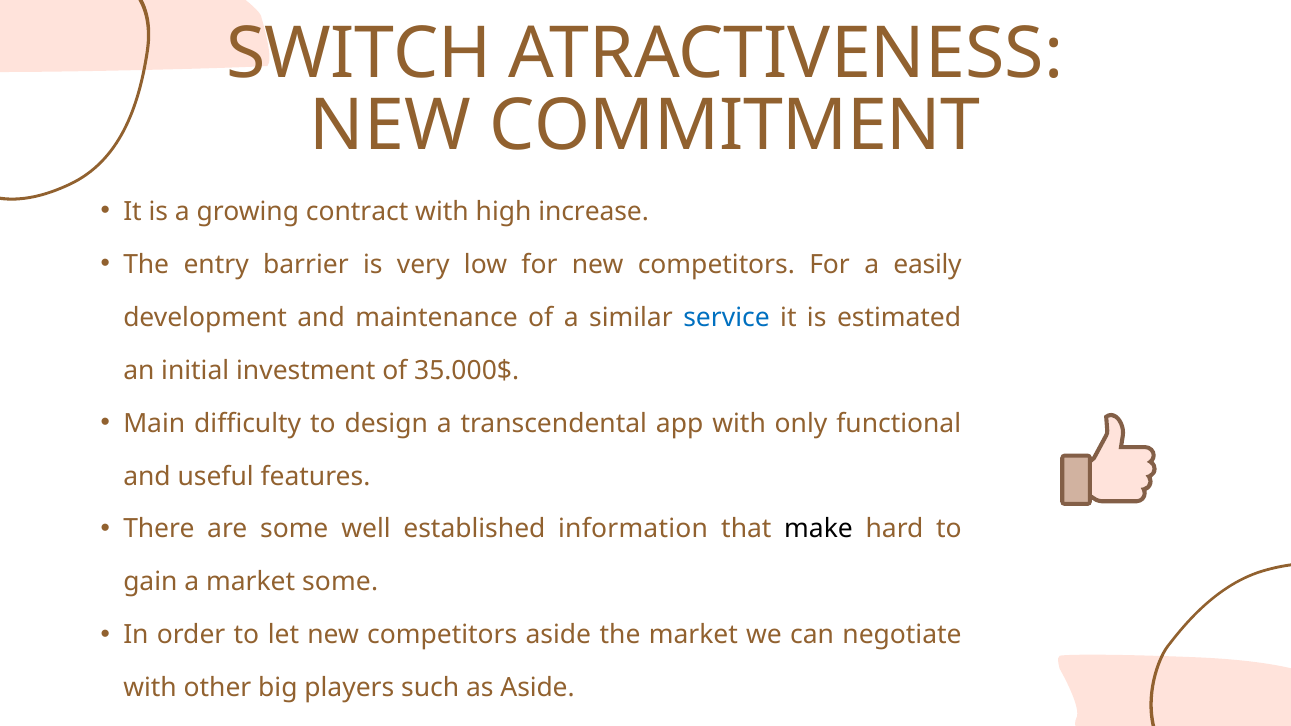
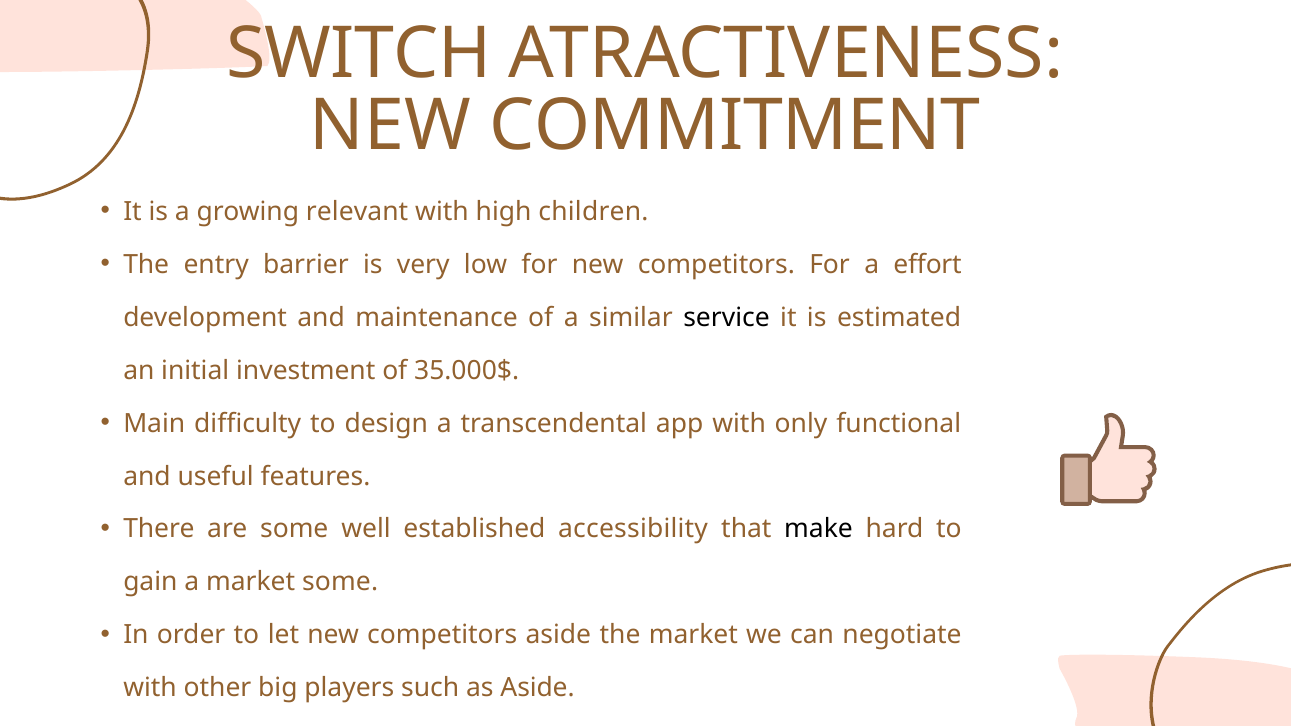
contract: contract -> relevant
increase: increase -> children
easily: easily -> effort
service colour: blue -> black
information: information -> accessibility
